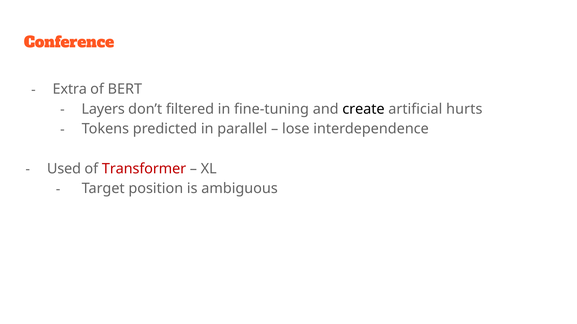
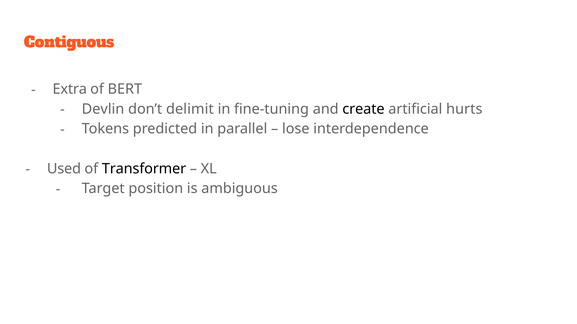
Conference: Conference -> Contiguous
Layers: Layers -> Devlin
filtered: filtered -> delimit
Transformer colour: red -> black
